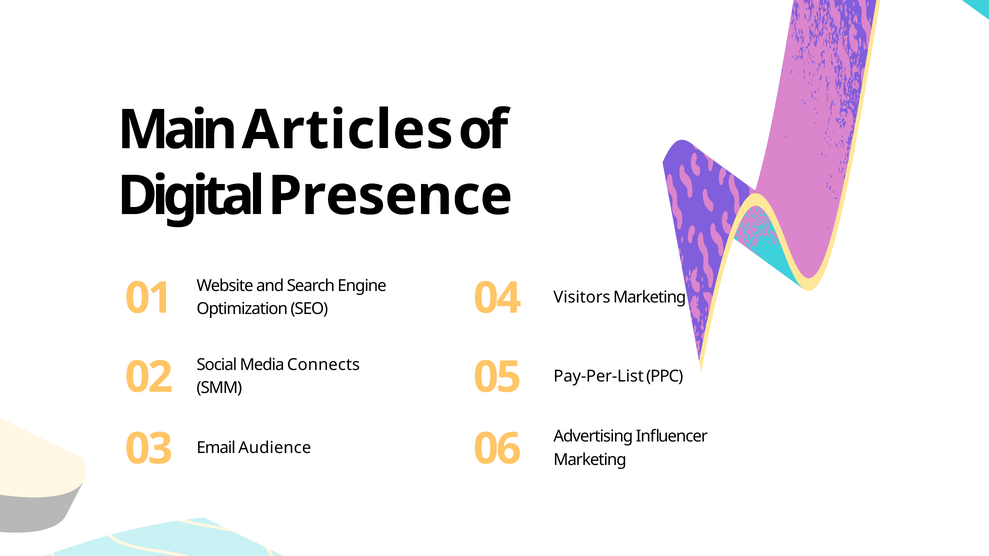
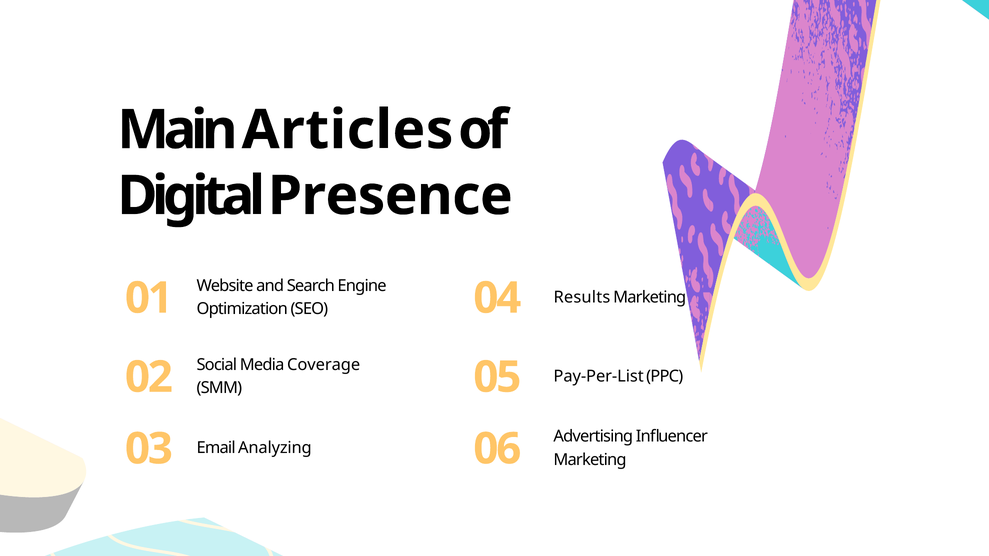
Visitors: Visitors -> Results
Connects: Connects -> Coverage
Audience: Audience -> Analyzing
